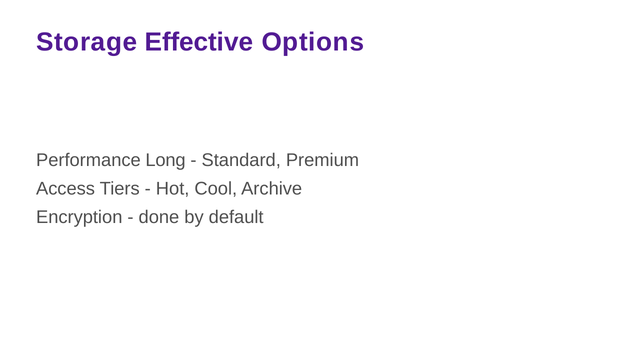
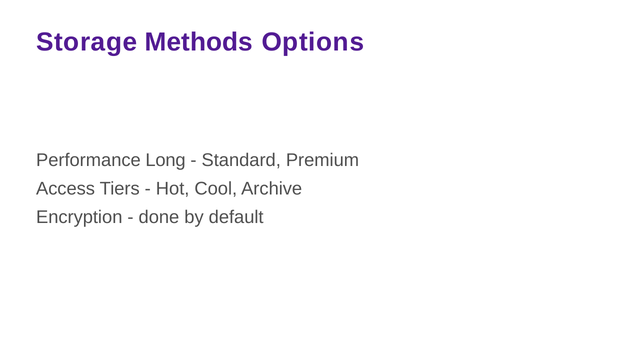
Effective: Effective -> Methods
